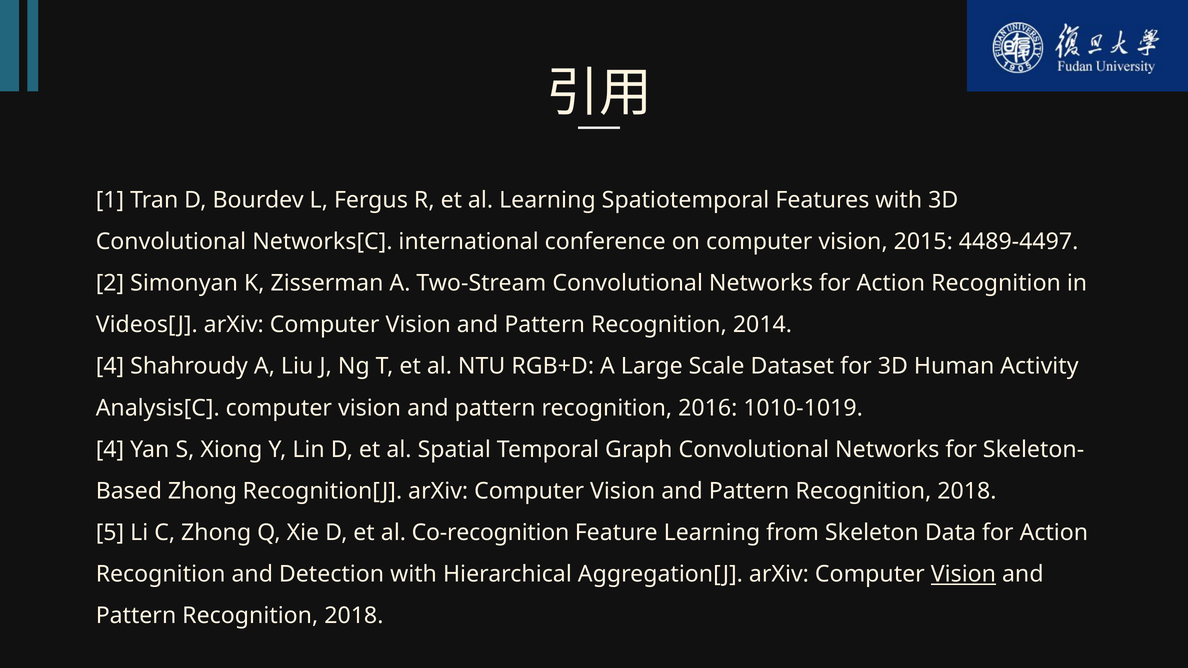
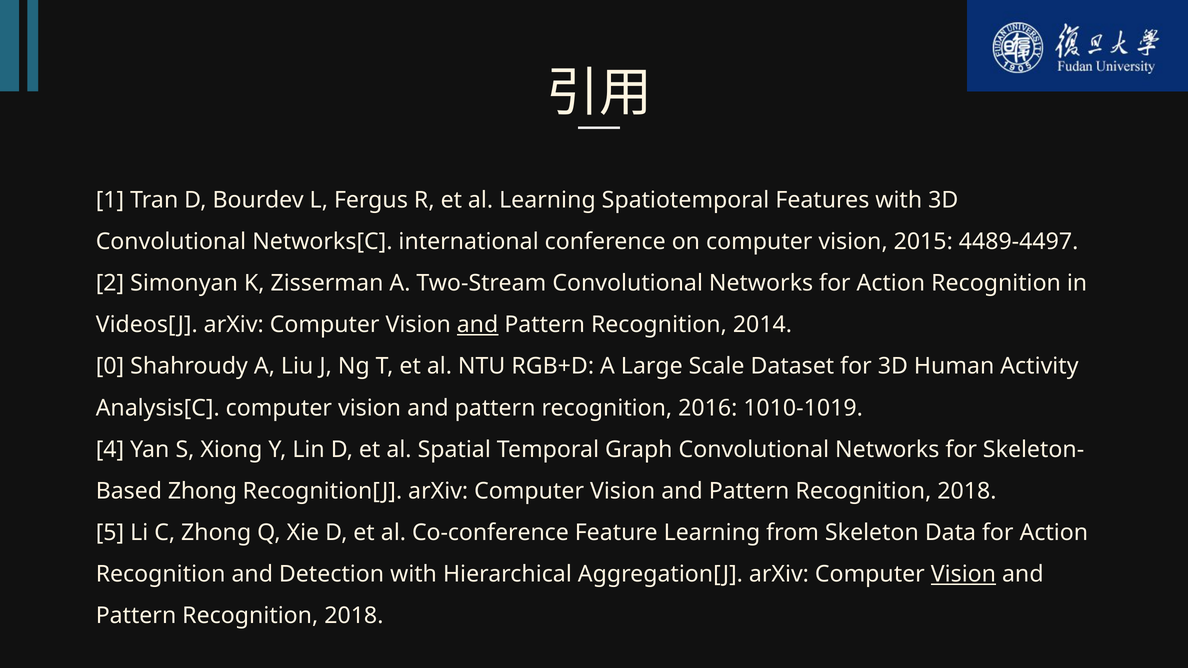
and at (478, 325) underline: none -> present
4 at (110, 367): 4 -> 0
Co-recognition: Co-recognition -> Co-conference
